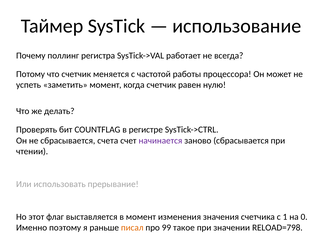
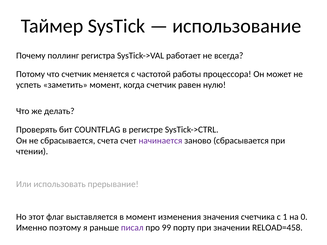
писал colour: orange -> purple
такое: такое -> порту
RELOAD=798: RELOAD=798 -> RELOAD=458
